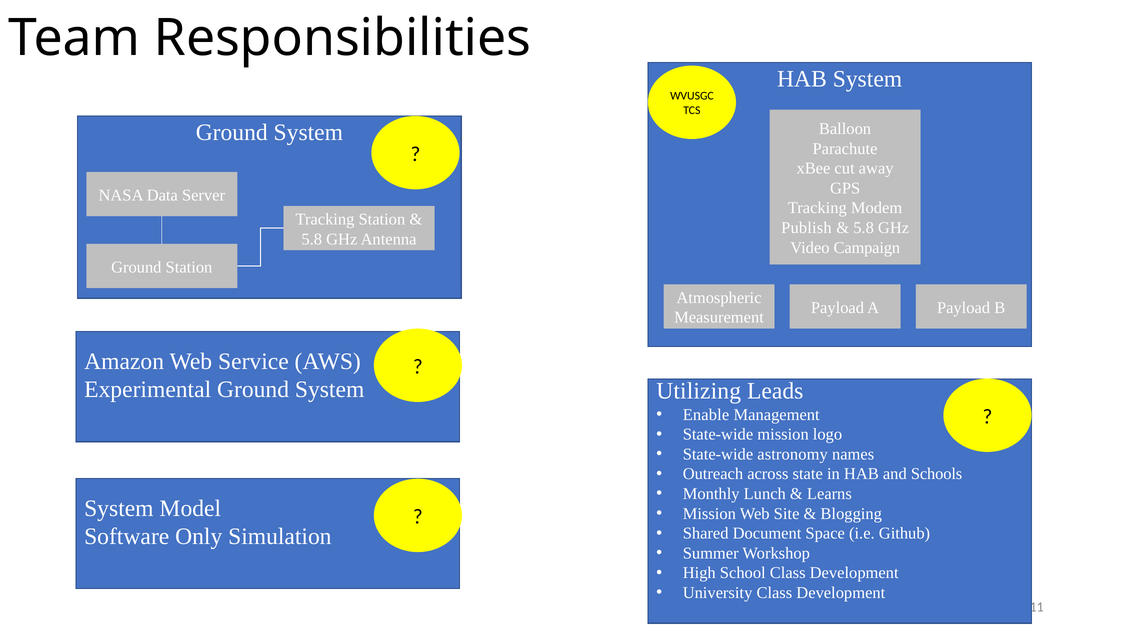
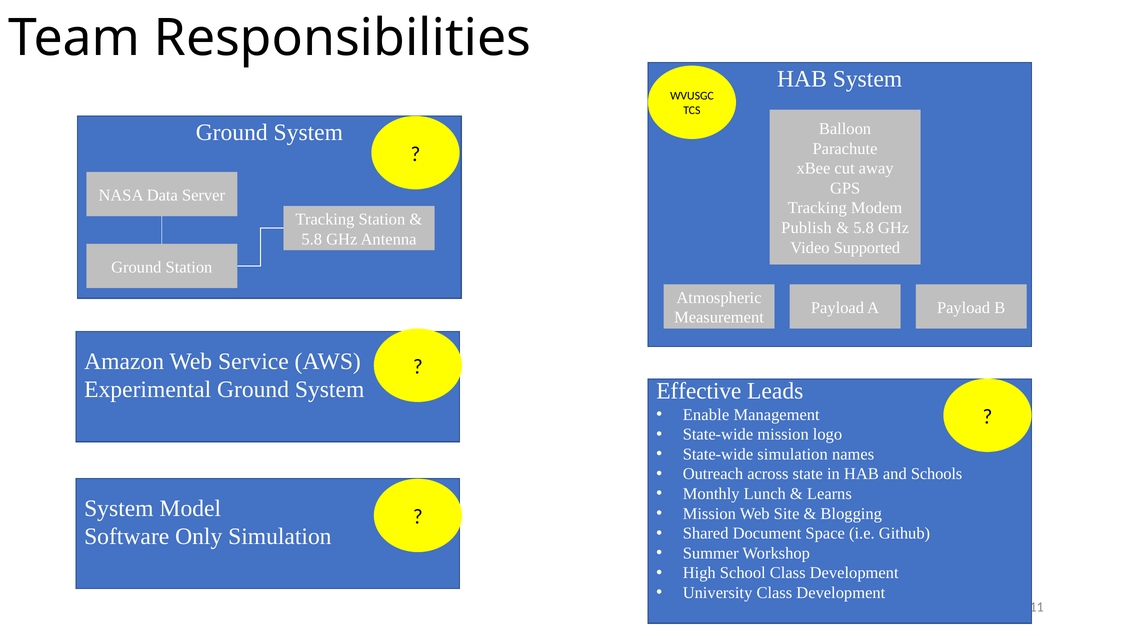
Campaign: Campaign -> Supported
Utilizing: Utilizing -> Effective
State-wide astronomy: astronomy -> simulation
